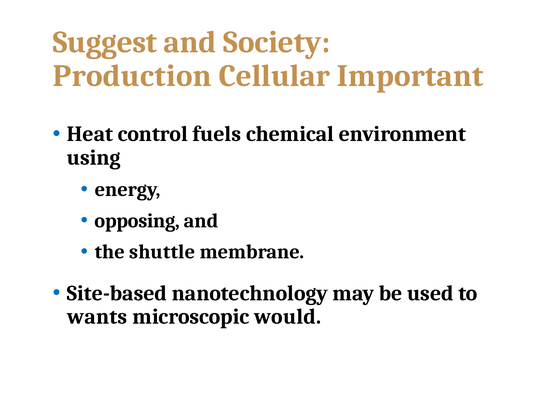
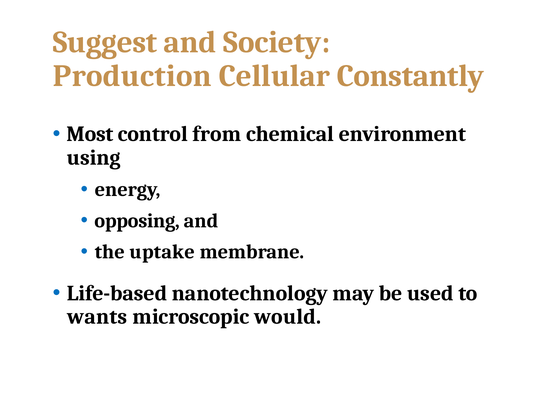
Important: Important -> Constantly
Heat: Heat -> Most
fuels: fuels -> from
shuttle: shuttle -> uptake
Site-based: Site-based -> Life-based
